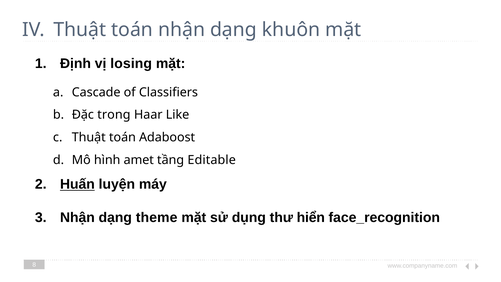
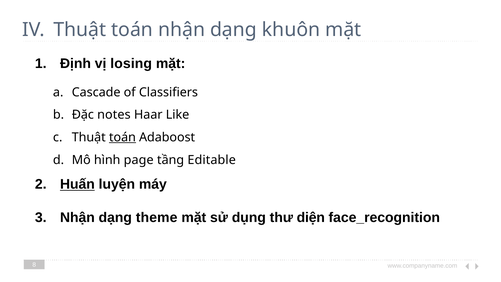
trong: trong -> notes
toán at (122, 137) underline: none -> present
amet: amet -> page
hiển: hiển -> diện
